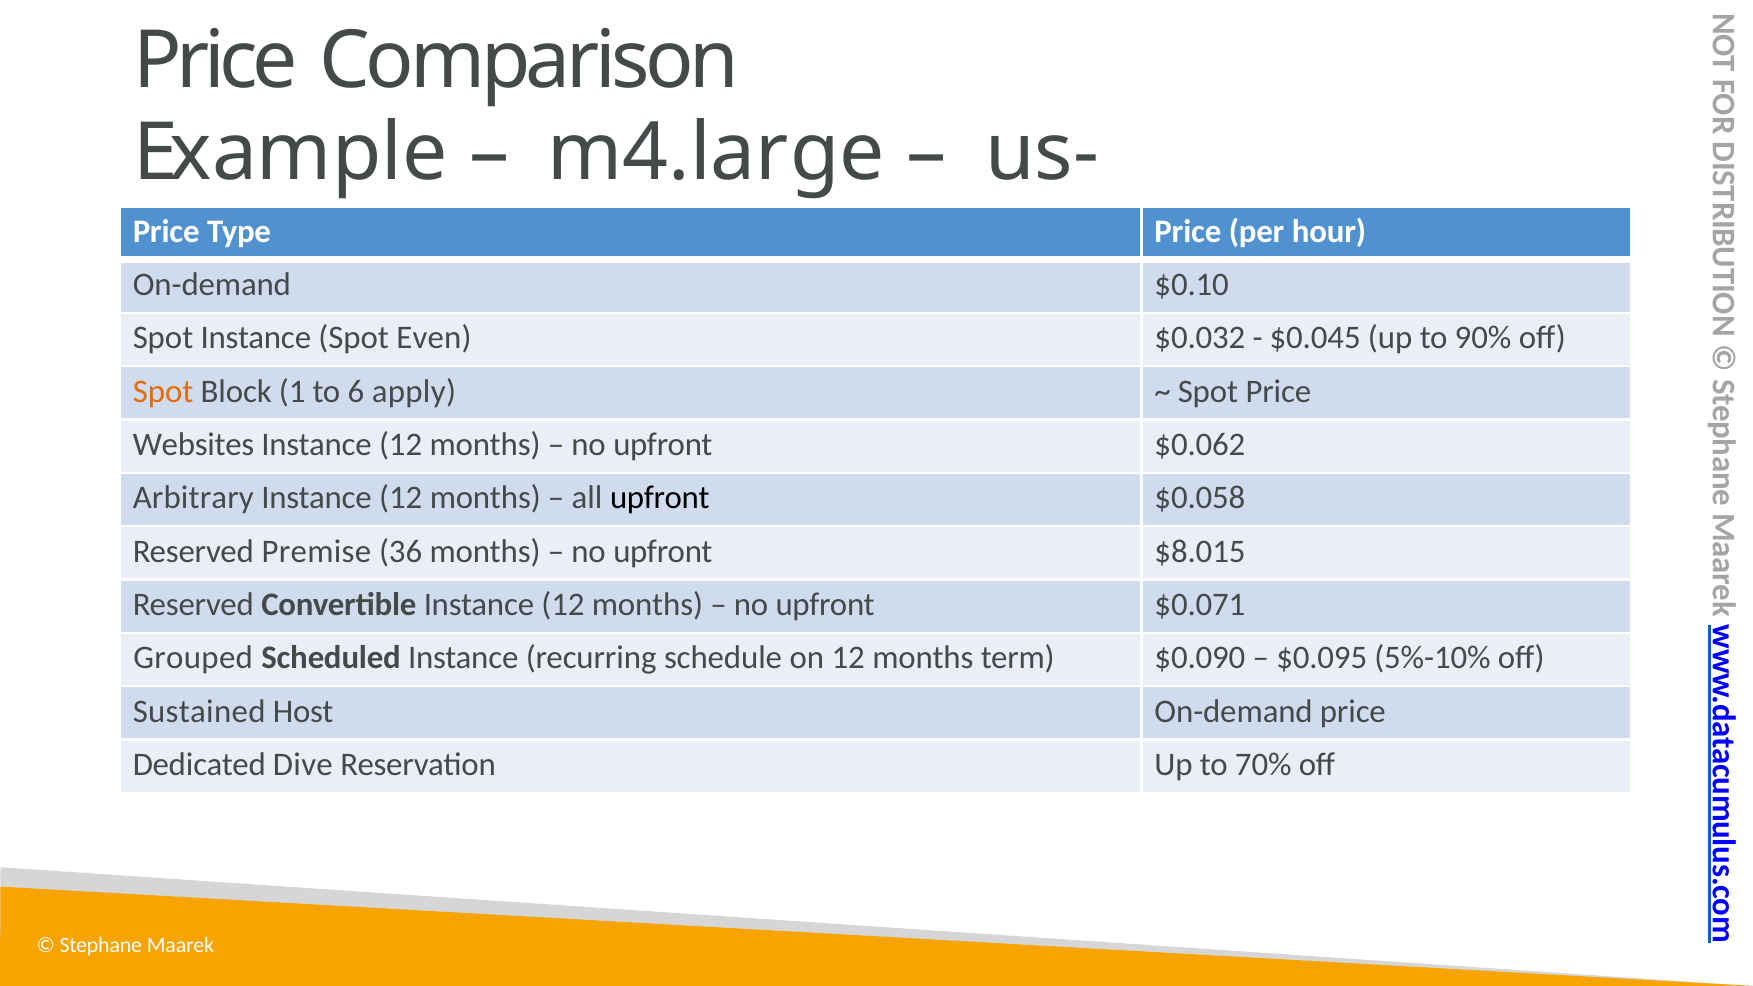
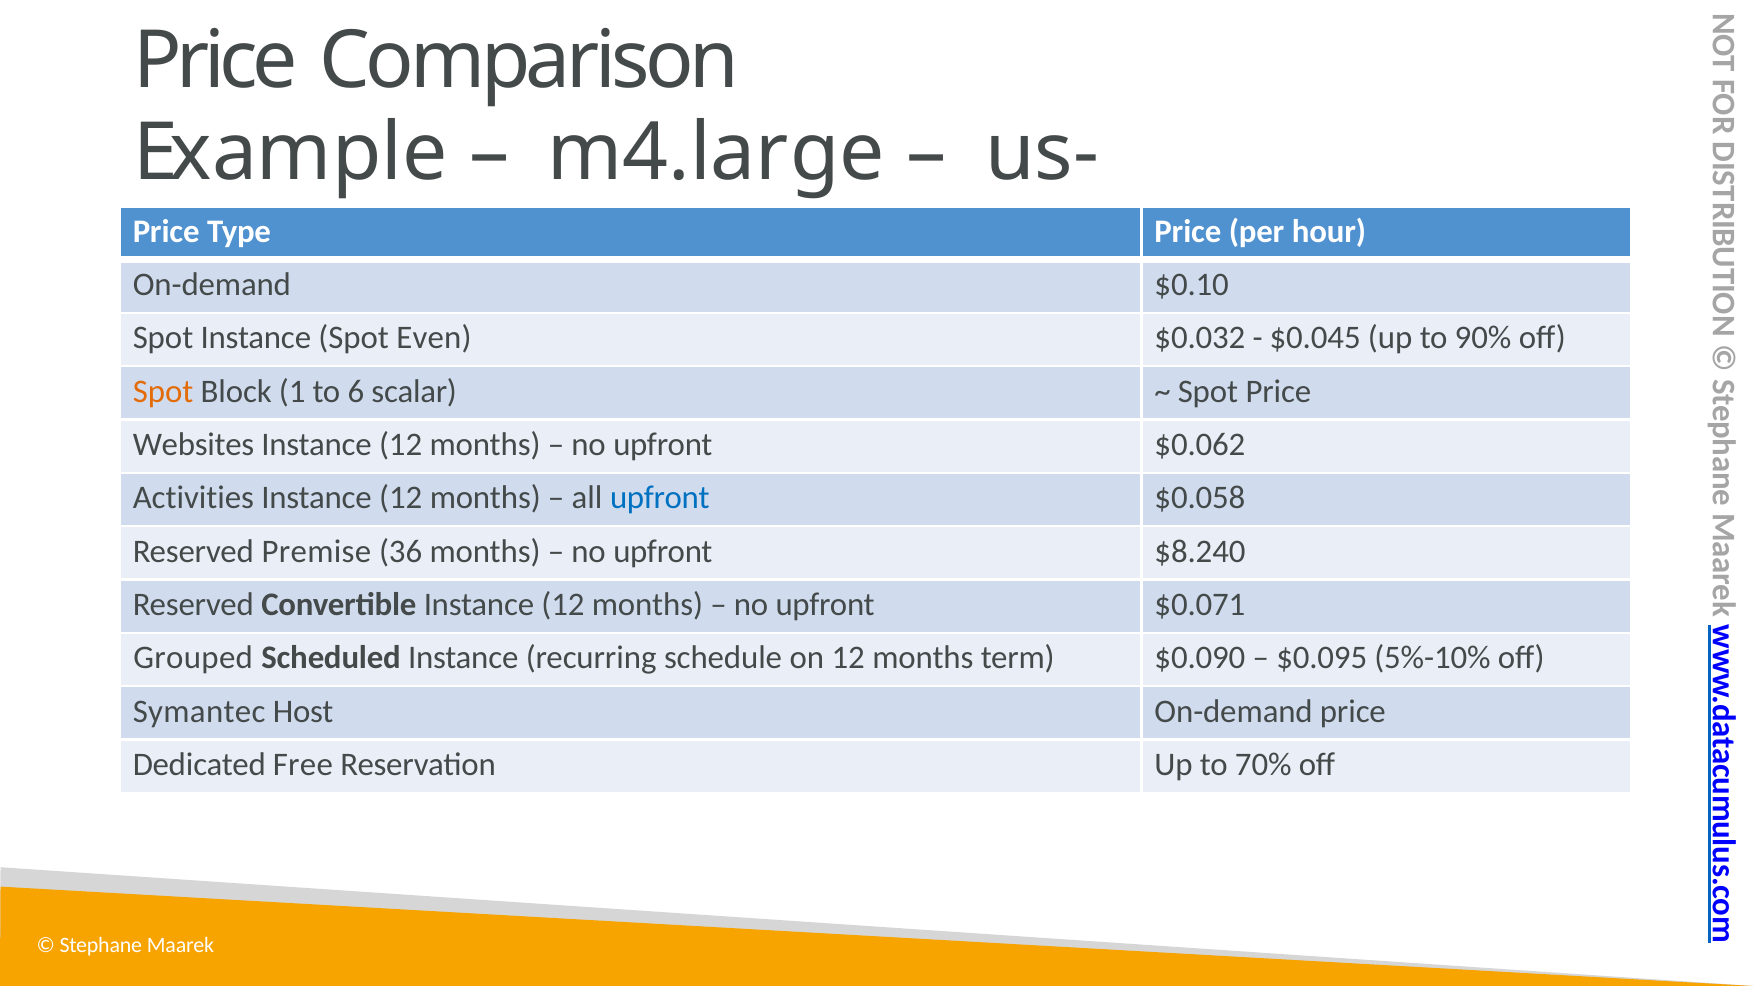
apply: apply -> scalar
Arbitrary: Arbitrary -> Activities
upfront at (660, 498) colour: black -> blue
$8.015: $8.015 -> $8.240
Sustained: Sustained -> Symantec
Dive: Dive -> Free
